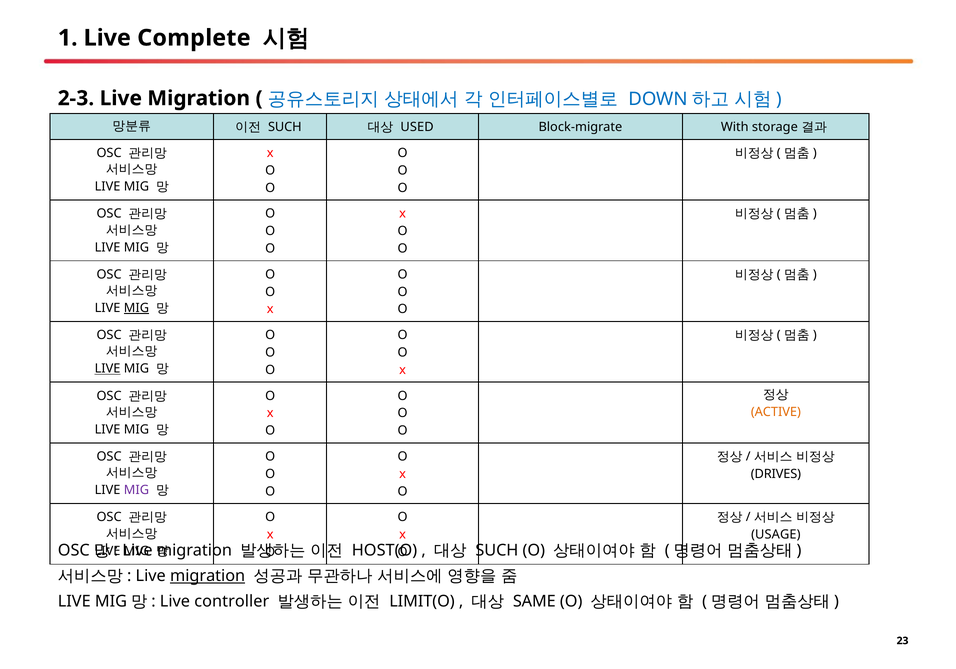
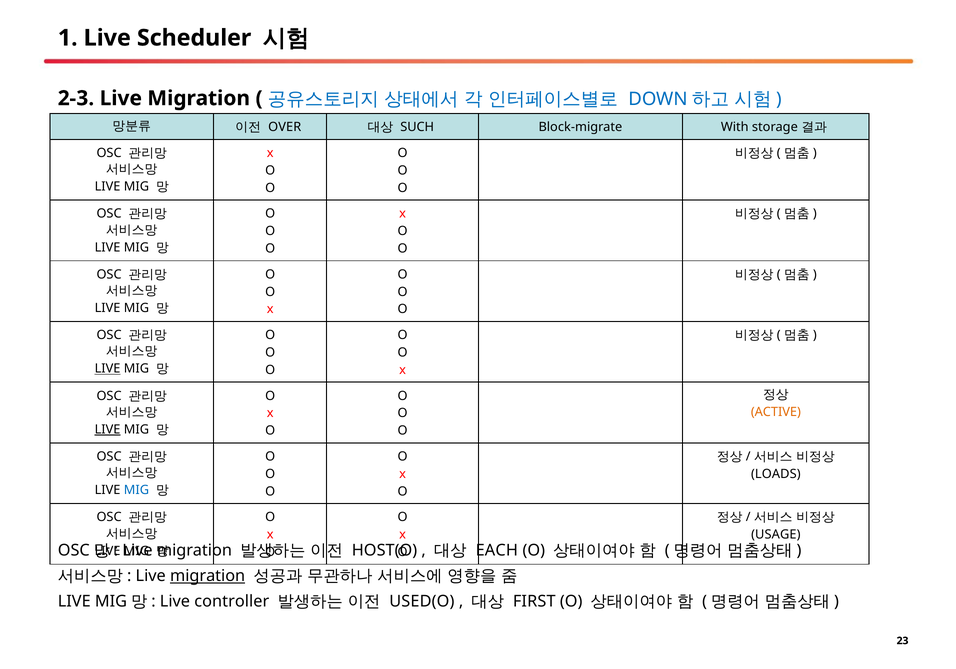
Complete: Complete -> Scheduler
SUCH at (285, 127): SUCH -> OVER
USED: USED -> SUCH
MIG at (136, 308) underline: present -> none
LIVE at (108, 430) underline: none -> present
DRIVES: DRIVES -> LOADS
MIG at (136, 490) colour: purple -> blue
SUCH at (497, 551): SUCH -> EACH
LIMIT(O: LIMIT(O -> USED(O
SAME: SAME -> FIRST
